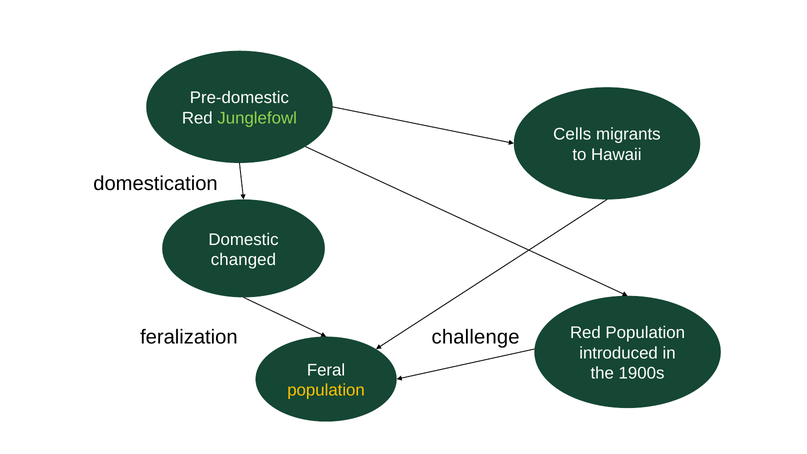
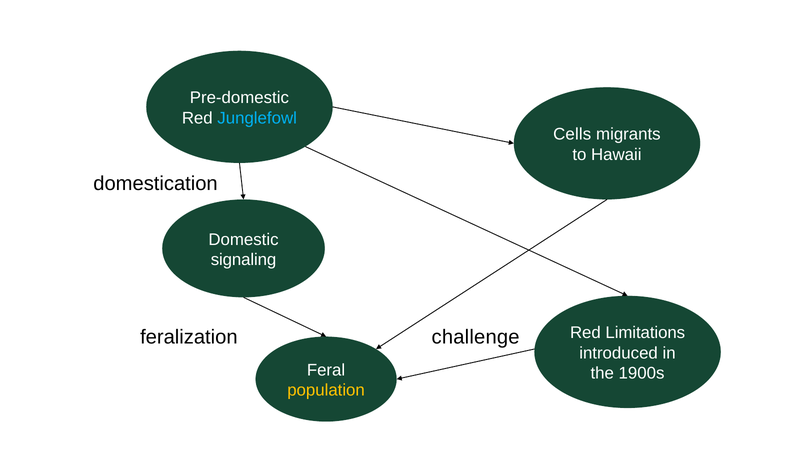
Junglefowl colour: light green -> light blue
changed: changed -> signaling
Red Population: Population -> Limitations
